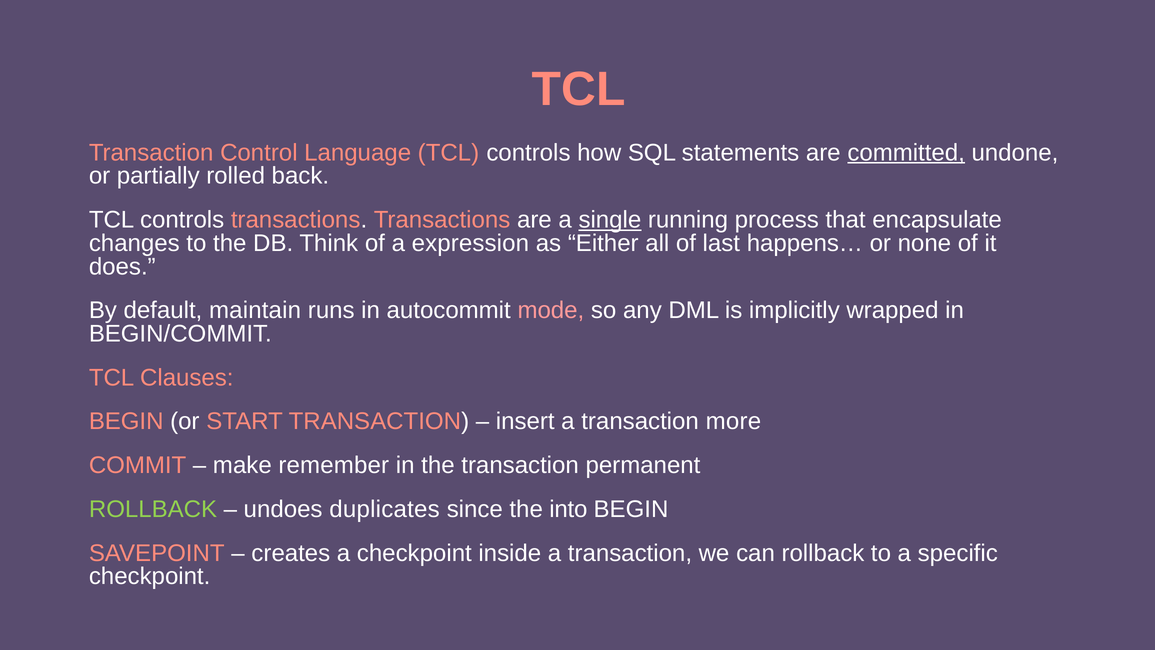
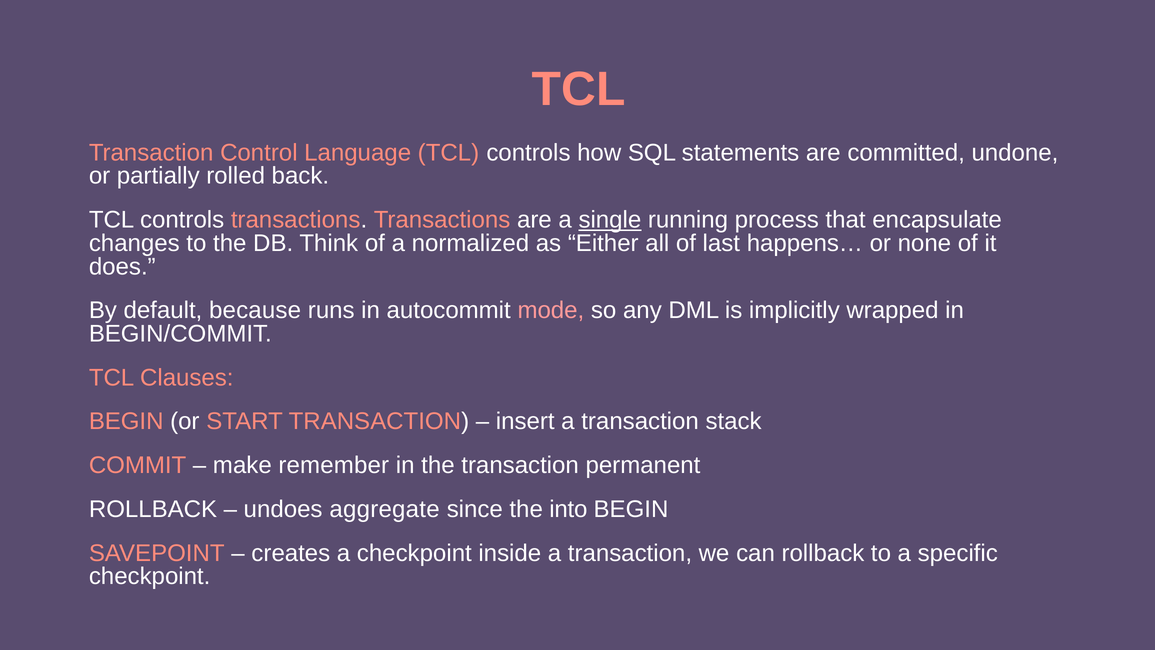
committed underline: present -> none
expression: expression -> normalized
maintain: maintain -> because
more: more -> stack
ROLLBACK at (153, 509) colour: light green -> white
duplicates: duplicates -> aggregate
